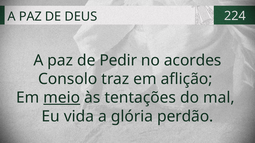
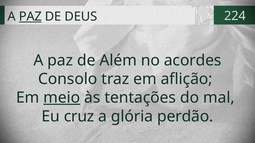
PAZ at (30, 17) underline: none -> present
Pedir: Pedir -> Além
vida: vida -> cruz
